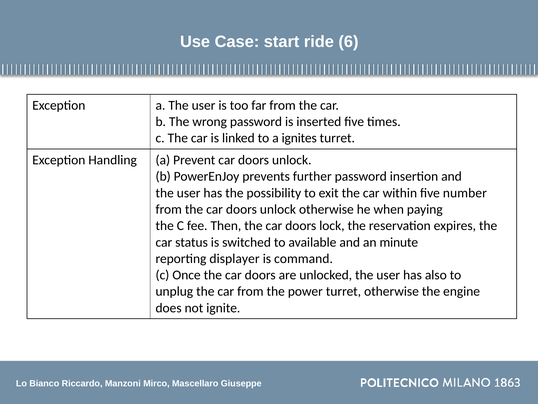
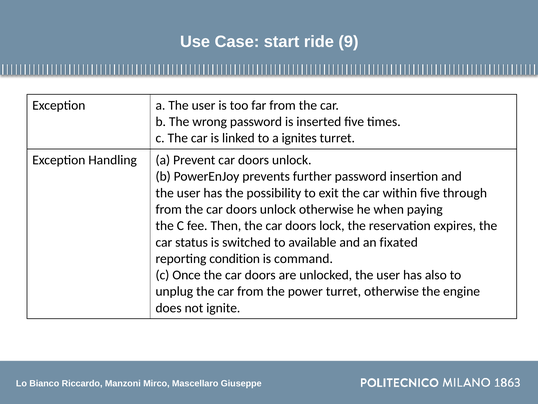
6: 6 -> 9
number: number -> through
minute: minute -> fixated
displayer: displayer -> condition
